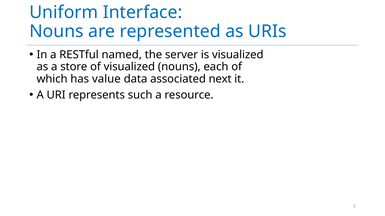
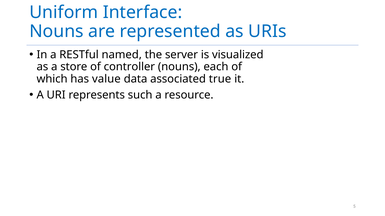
of visualized: visualized -> controller
next: next -> true
